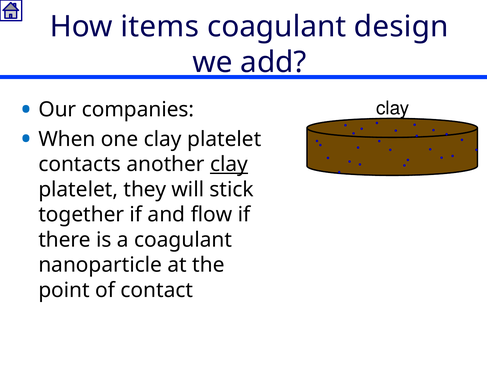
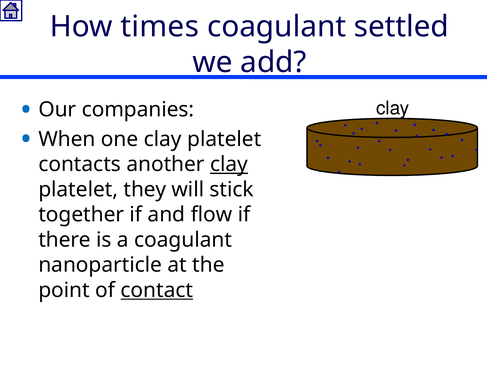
items: items -> times
design: design -> settled
contact underline: none -> present
